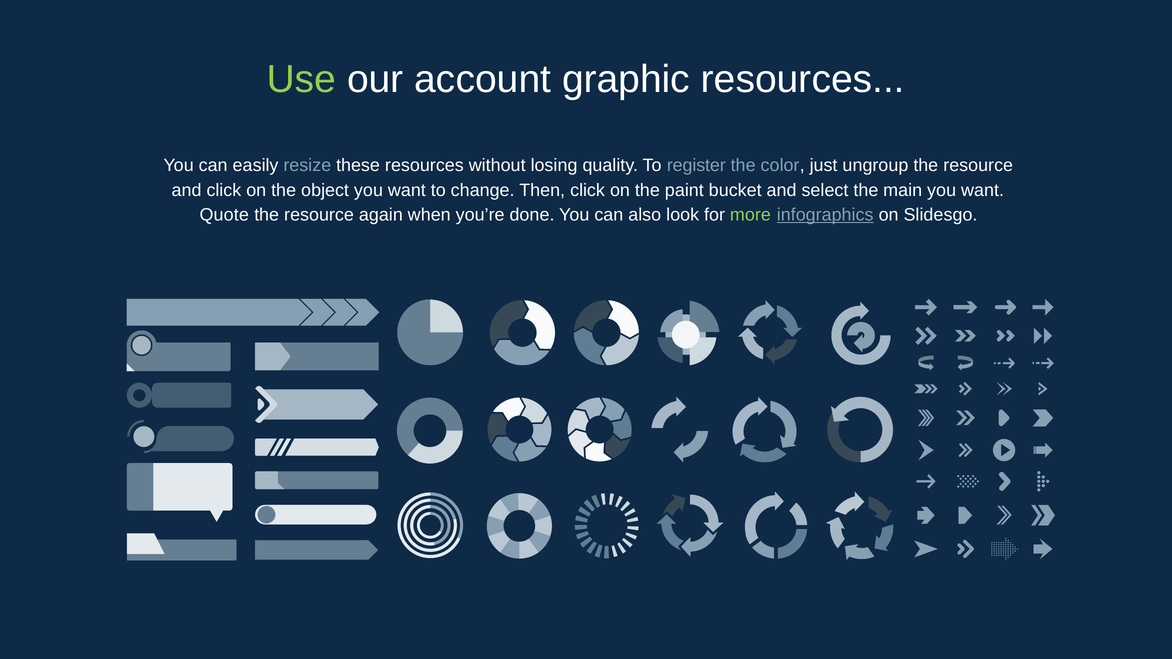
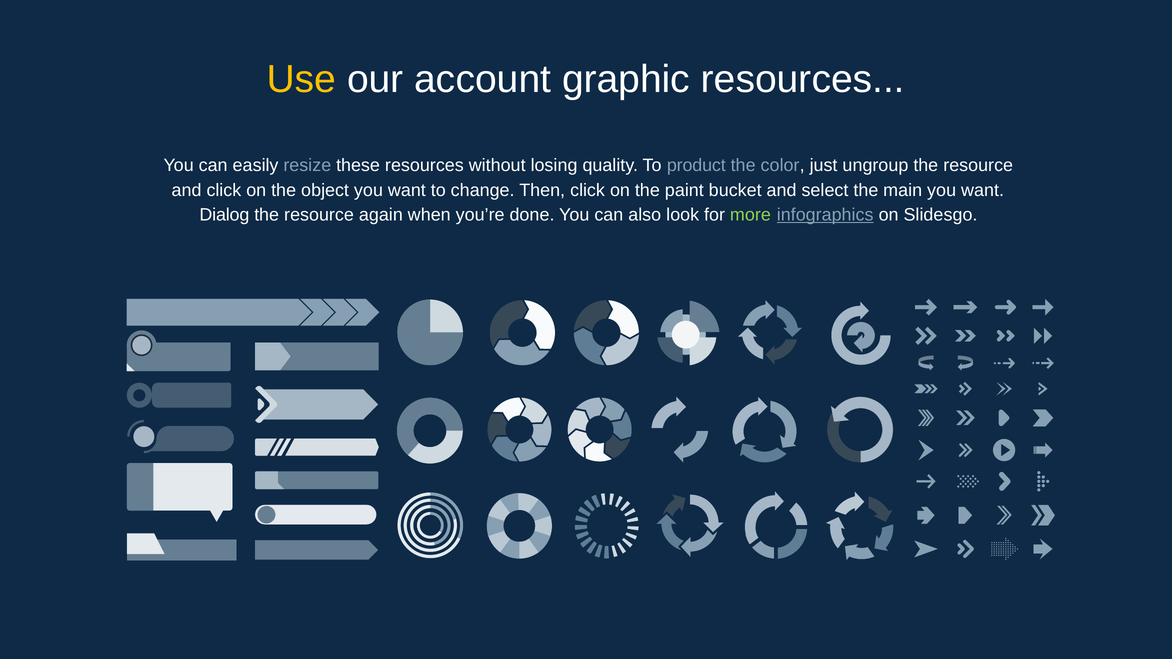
Use colour: light green -> yellow
register: register -> product
Quote: Quote -> Dialog
